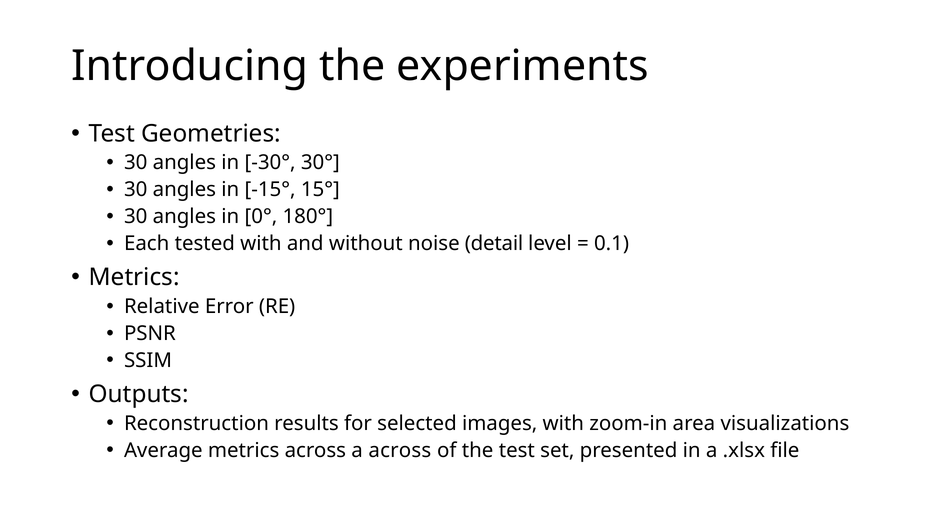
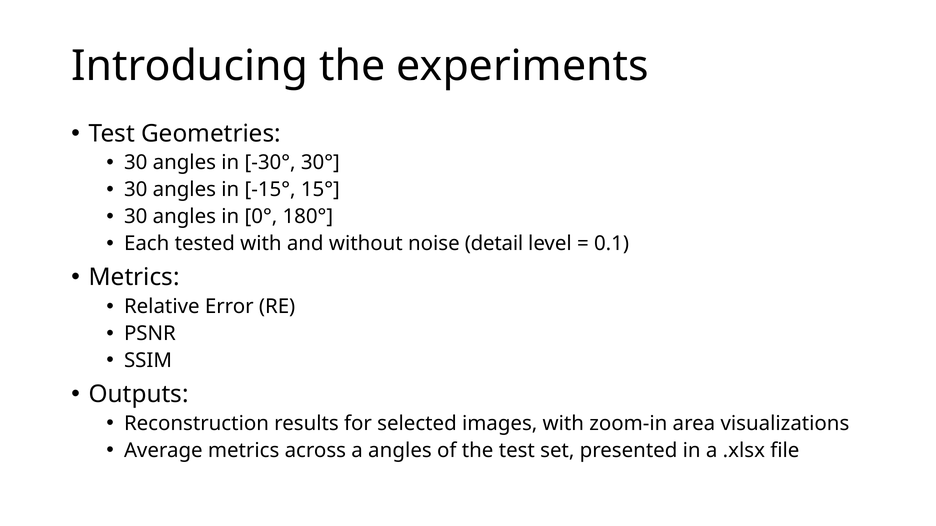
a across: across -> angles
